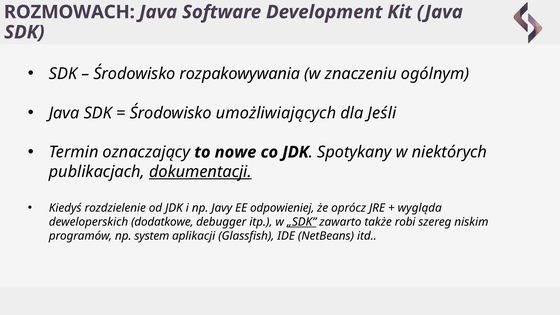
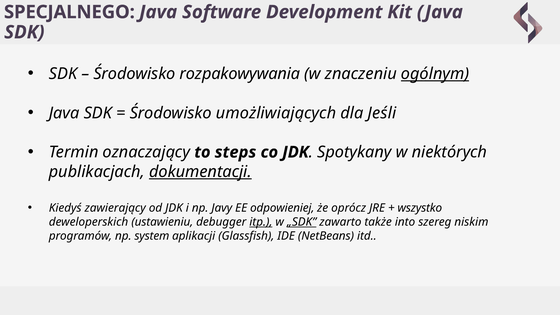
ROZMOWACH: ROZMOWACH -> SPECJALNEGO
ogólnym underline: none -> present
nowe: nowe -> steps
rozdzielenie: rozdzielenie -> zawierający
wygląda: wygląda -> wszystko
dodatkowe: dodatkowe -> ustawieniu
itp underline: none -> present
robi: robi -> into
